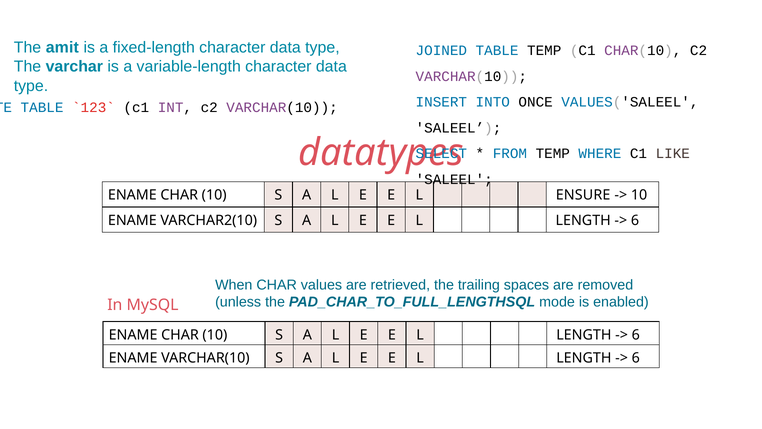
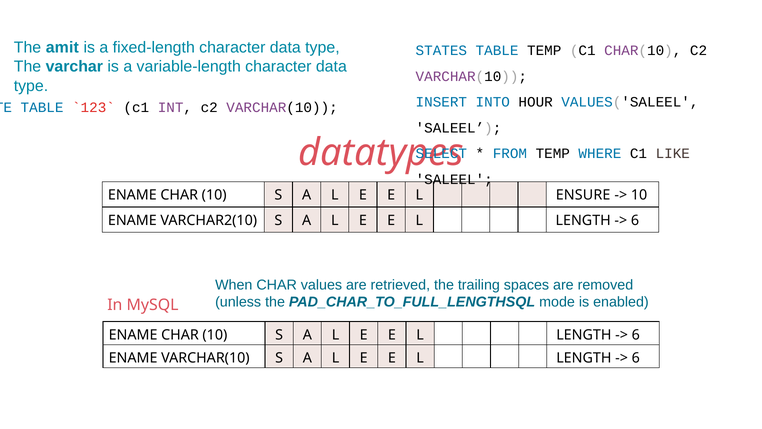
JOINED: JOINED -> STATES
ONCE: ONCE -> HOUR
